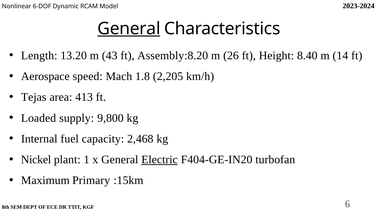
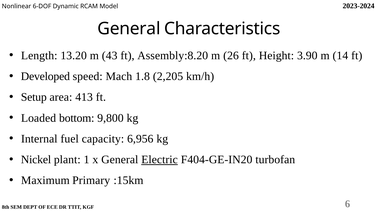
General at (129, 28) underline: present -> none
8.40: 8.40 -> 3.90
Aerospace: Aerospace -> Developed
Tejas: Tejas -> Setup
supply: supply -> bottom
2,468: 2,468 -> 6,956
